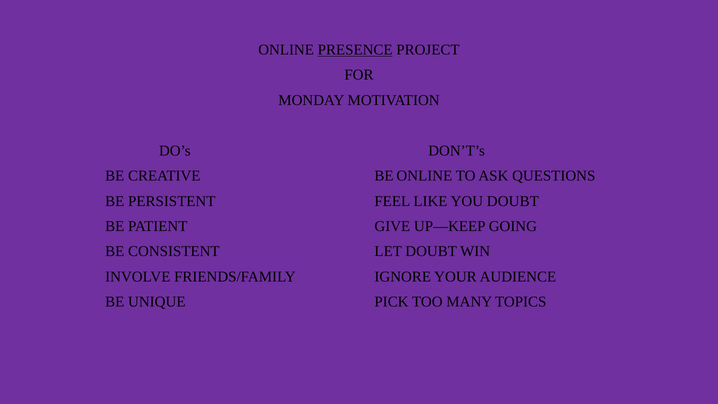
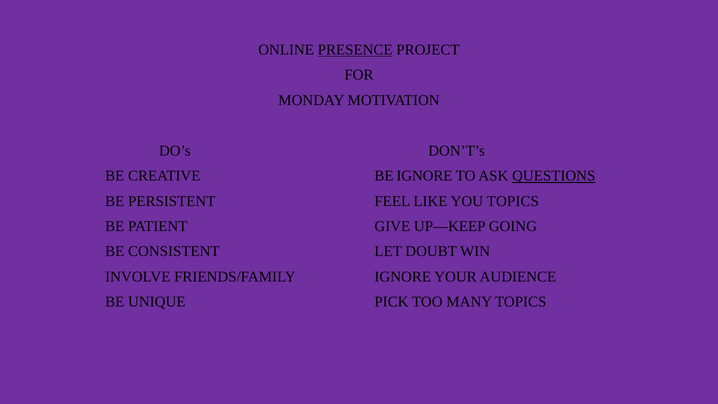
BE ONLINE: ONLINE -> IGNORE
QUESTIONS underline: none -> present
YOU DOUBT: DOUBT -> TOPICS
